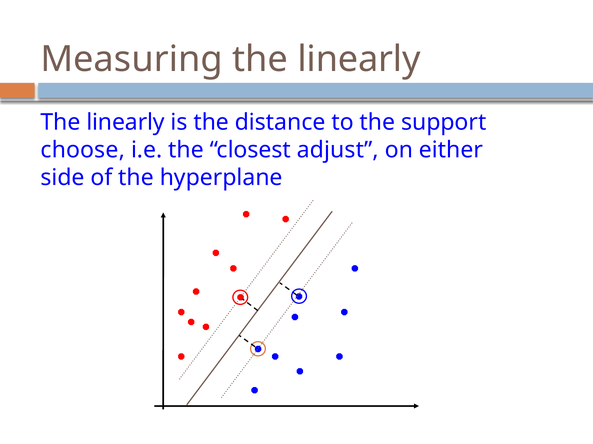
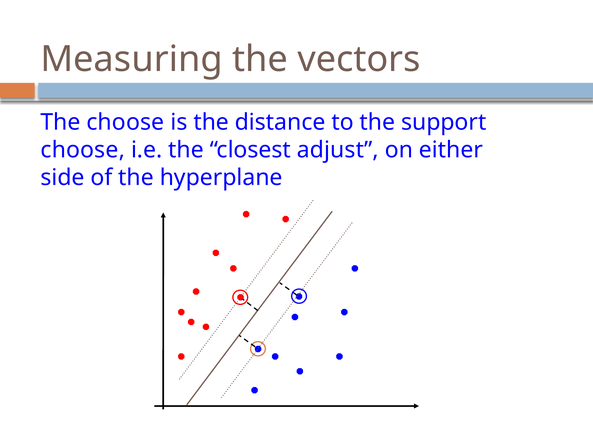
Measuring the linearly: linearly -> vectors
linearly at (126, 122): linearly -> choose
